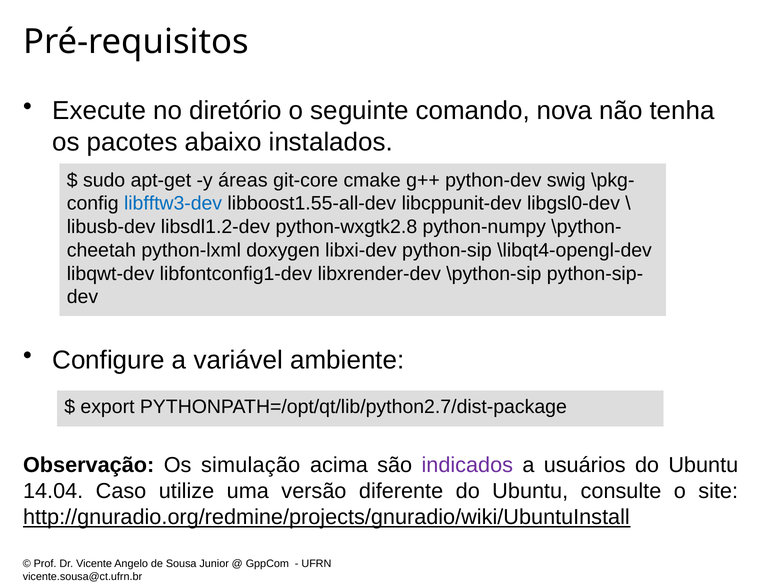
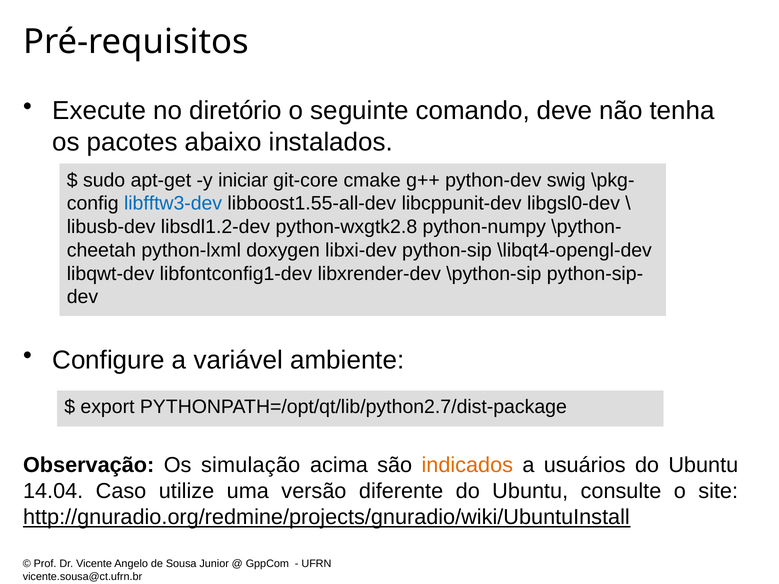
nova: nova -> deve
áreas: áreas -> iniciar
indicados colour: purple -> orange
